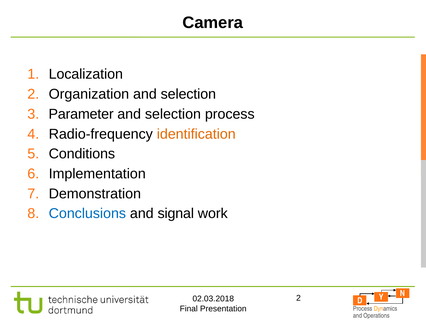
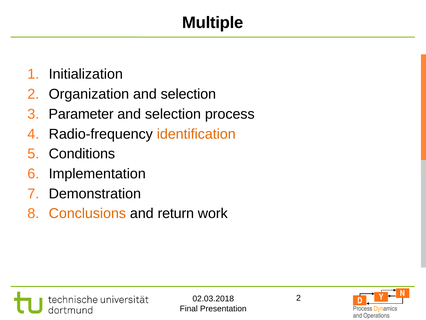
Camera: Camera -> Multiple
Localization: Localization -> Initialization
Conclusions colour: blue -> orange
signal: signal -> return
